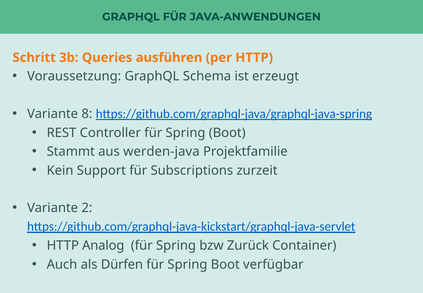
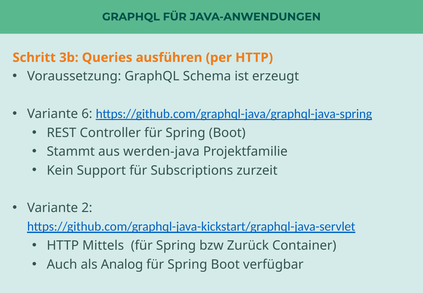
8: 8 -> 6
Analog: Analog -> Mittels
Dürfen: Dürfen -> Analog
